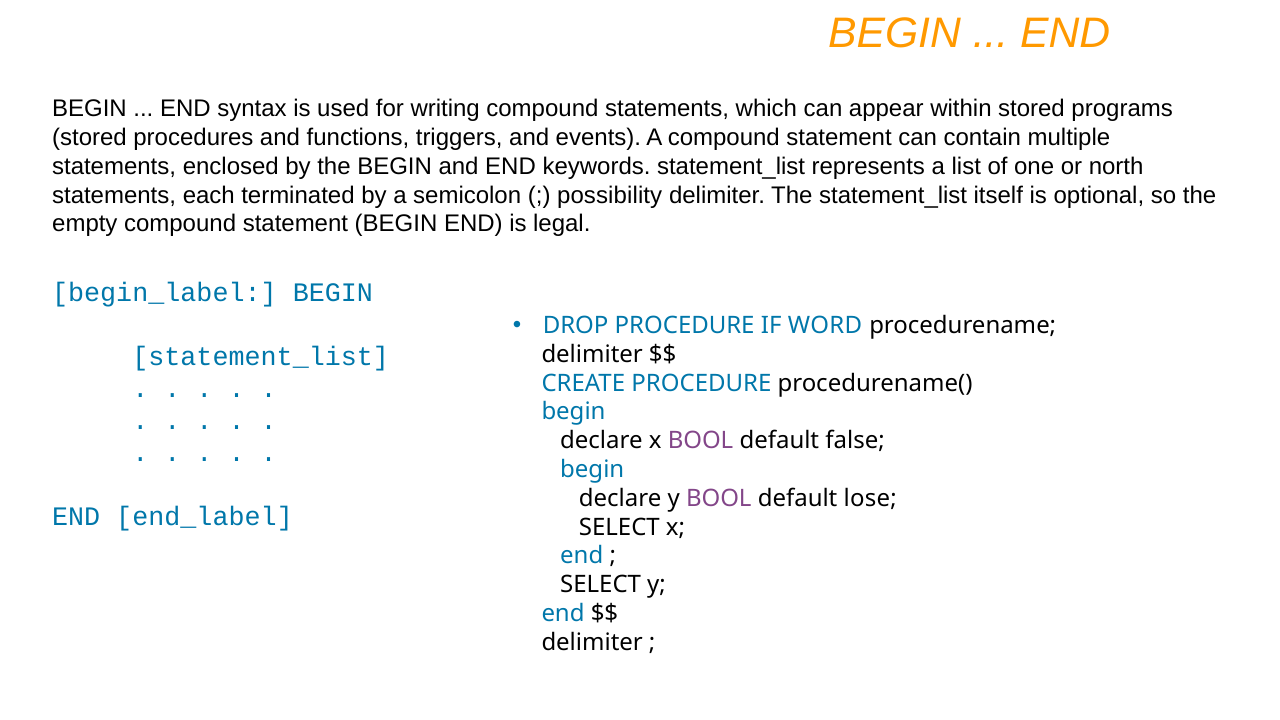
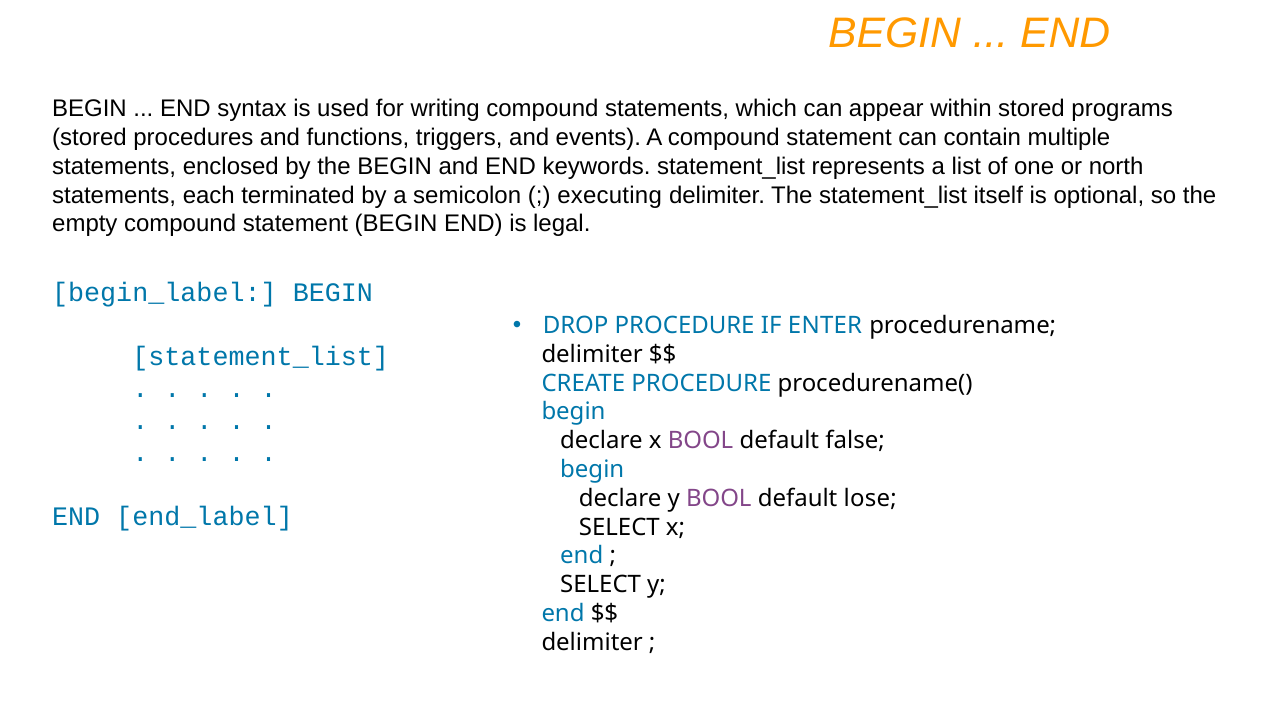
possibility: possibility -> executing
WORD: WORD -> ENTER
